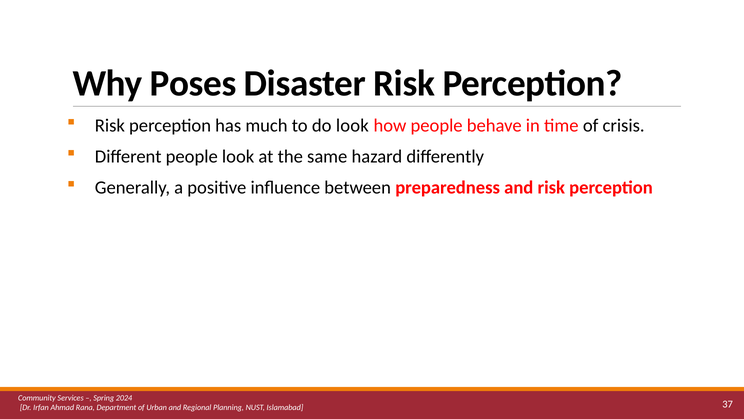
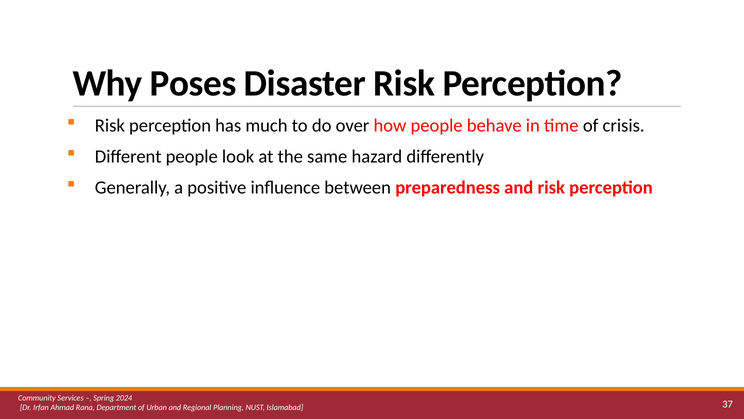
do look: look -> over
